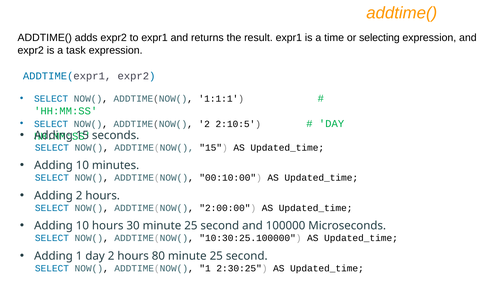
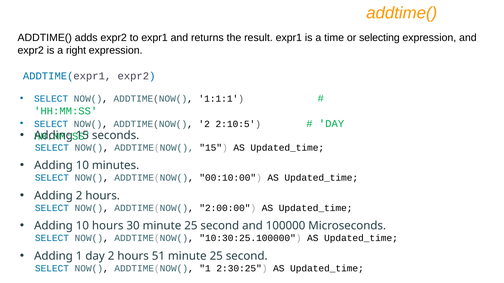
task: task -> right
80: 80 -> 51
